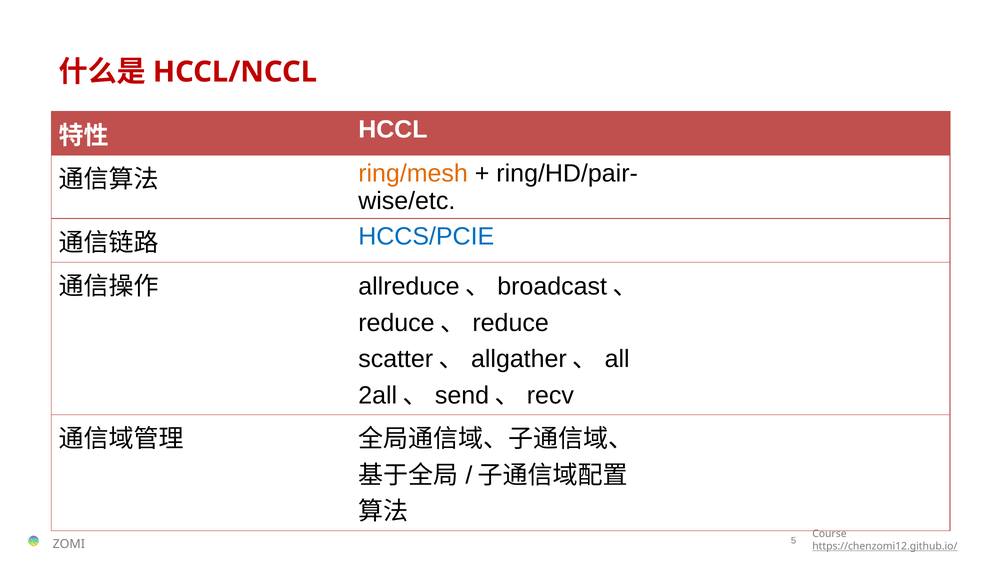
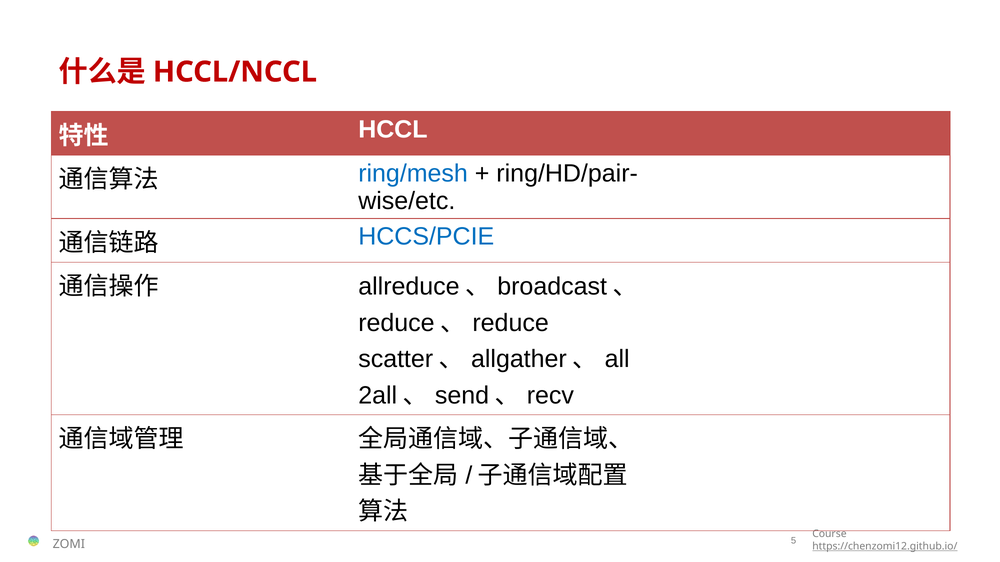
ring/mesh colour: orange -> blue
